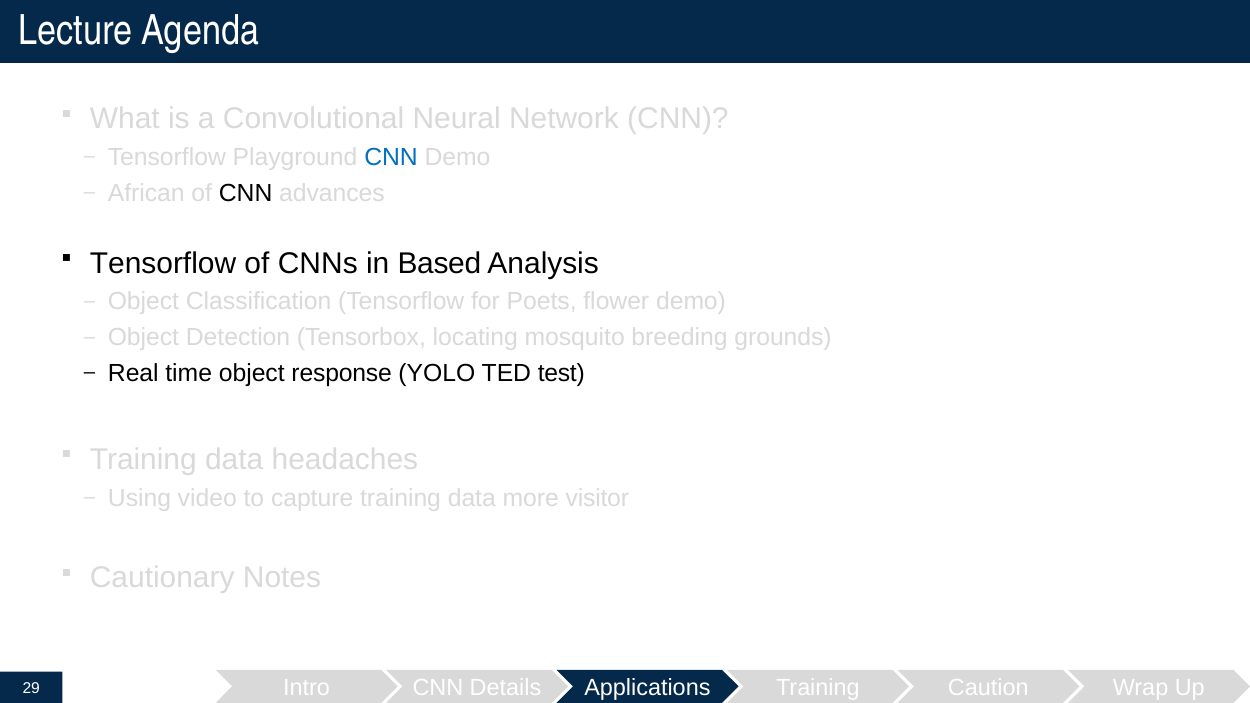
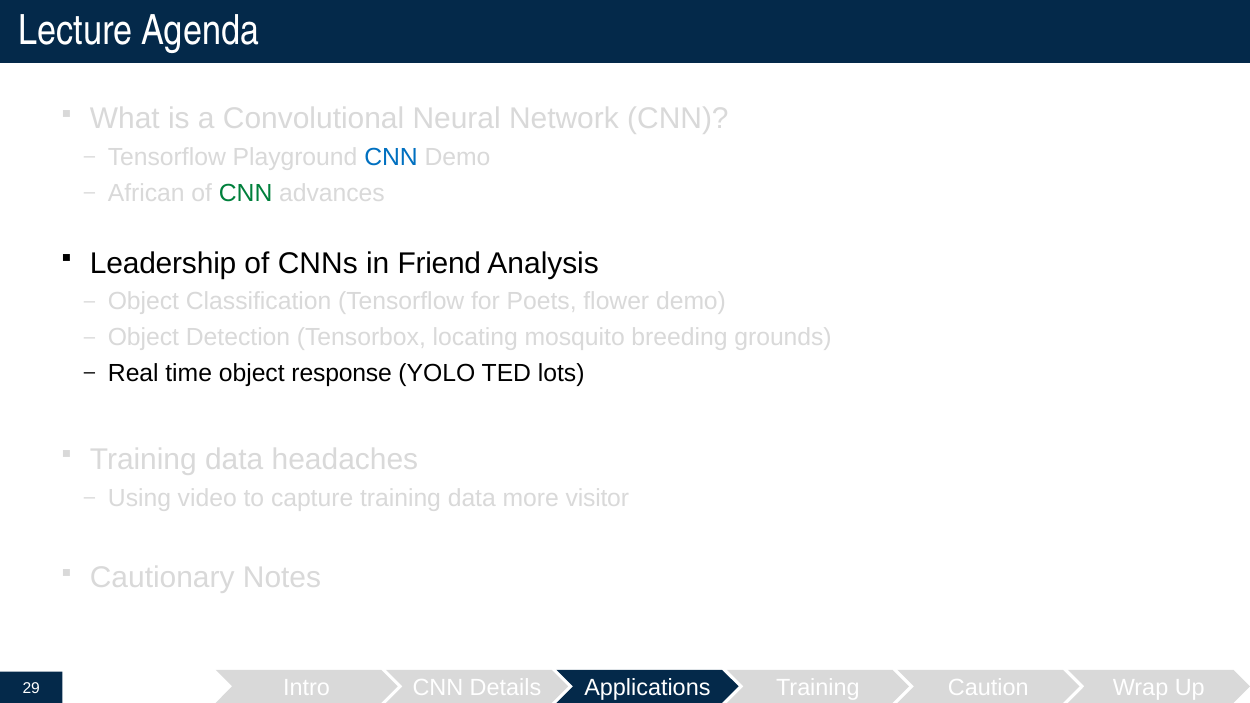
CNN at (246, 193) colour: black -> green
Tensorflow at (163, 263): Tensorflow -> Leadership
Based: Based -> Friend
test: test -> lots
